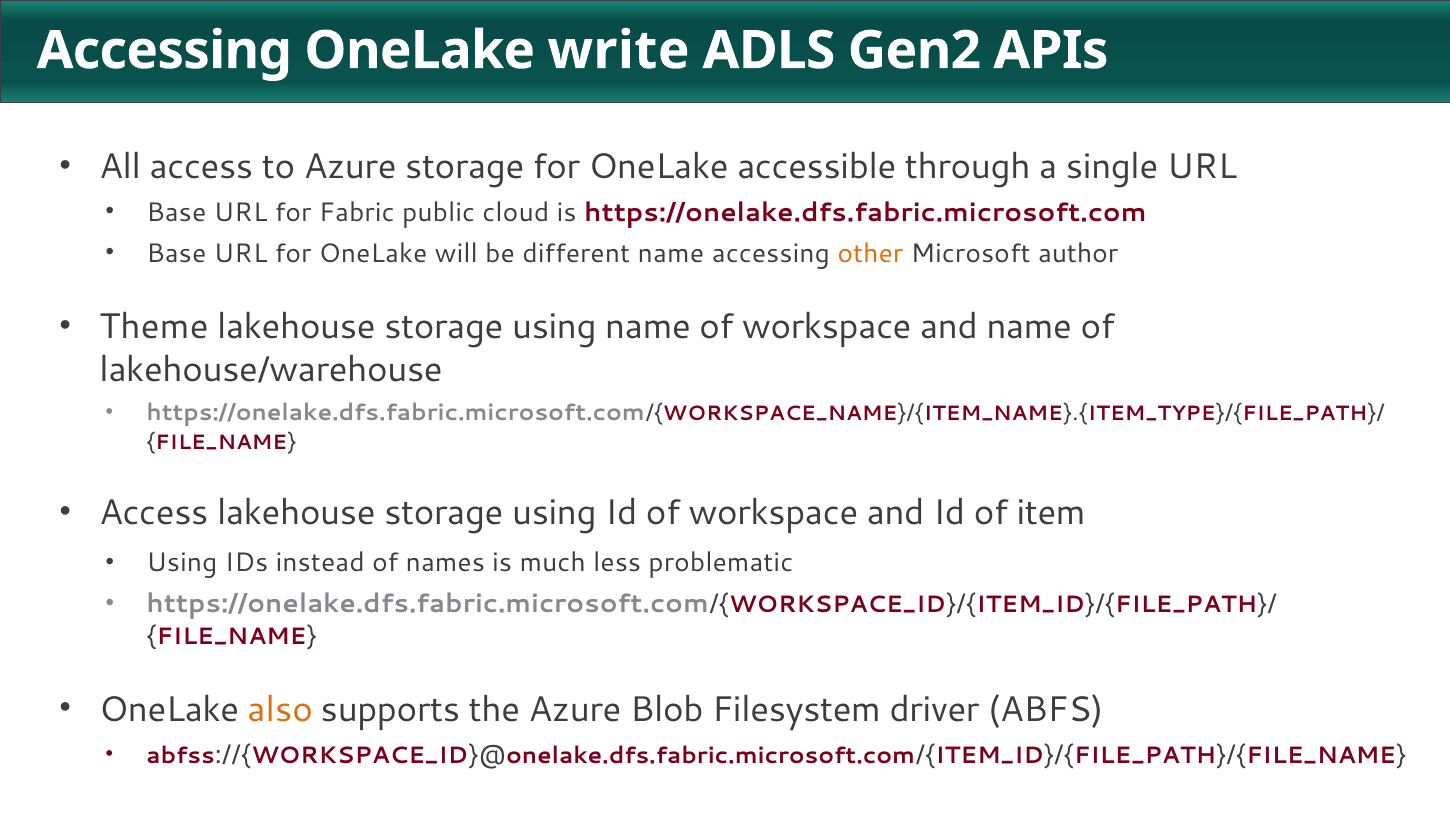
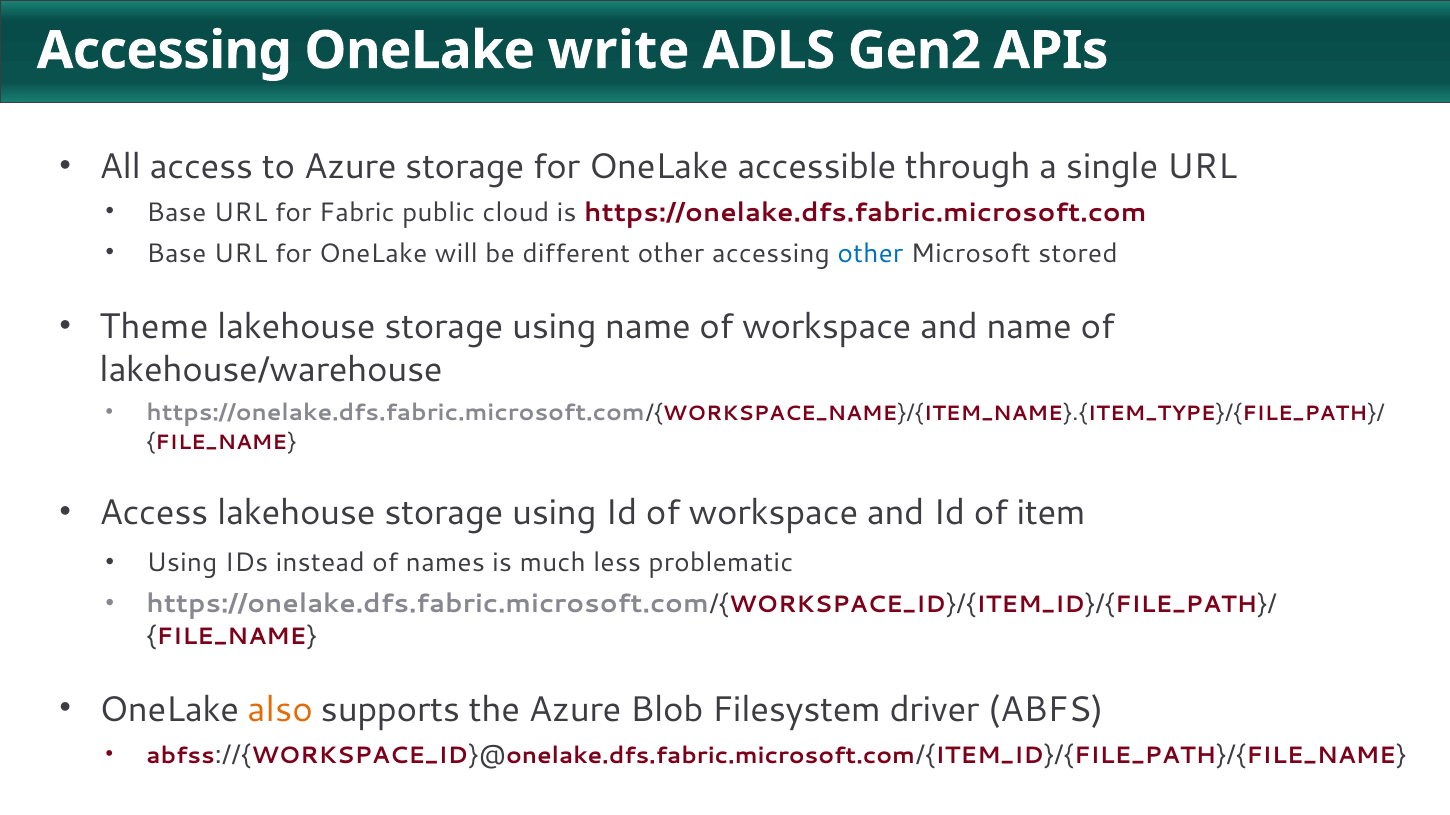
different name: name -> other
other at (870, 253) colour: orange -> blue
author: author -> stored
